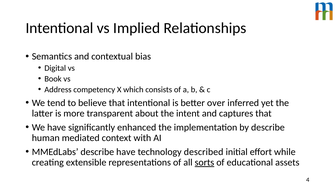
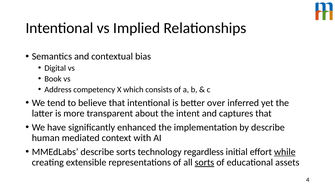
describe have: have -> sorts
described: described -> regardless
while underline: none -> present
